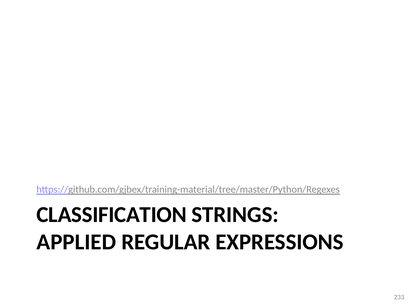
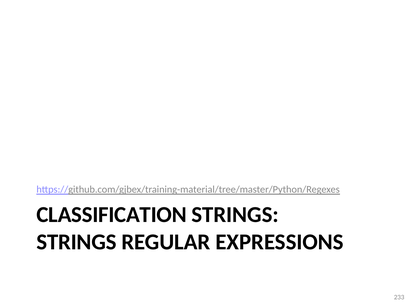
APPLIED at (76, 242): APPLIED -> STRINGS
